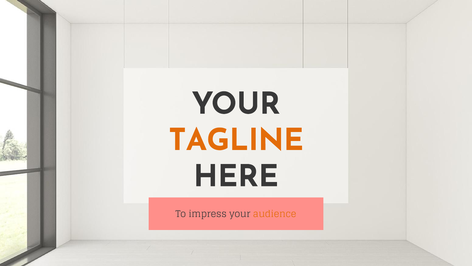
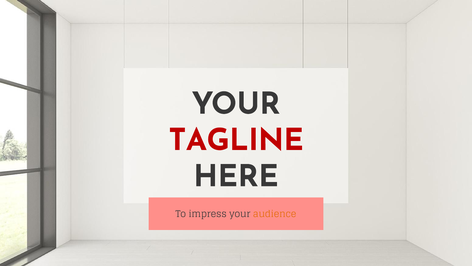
TAGLINE colour: orange -> red
